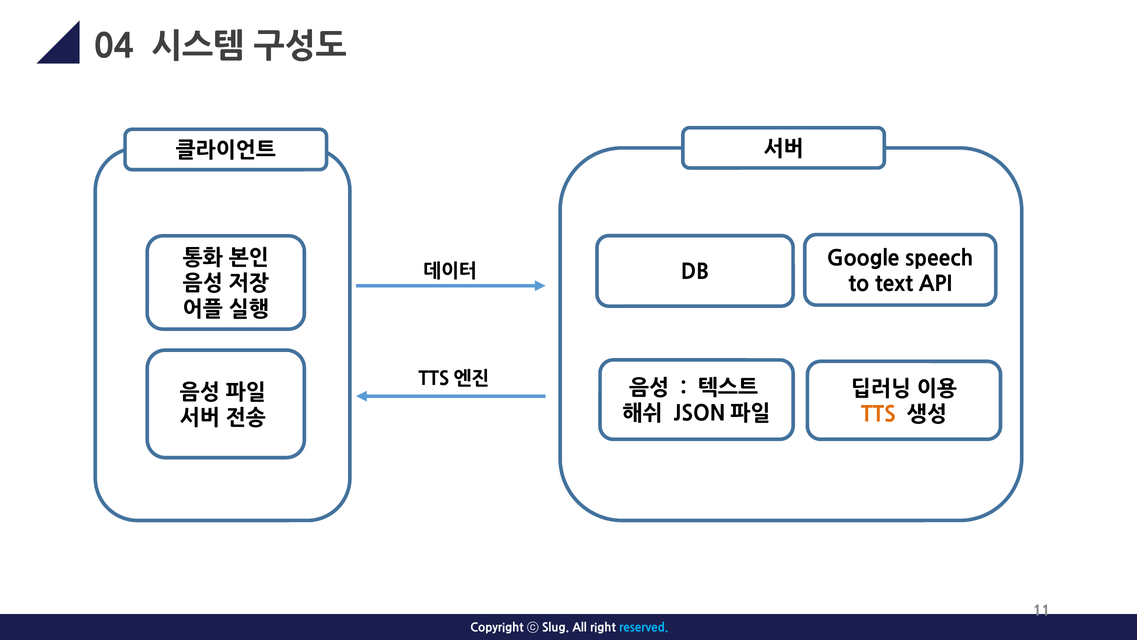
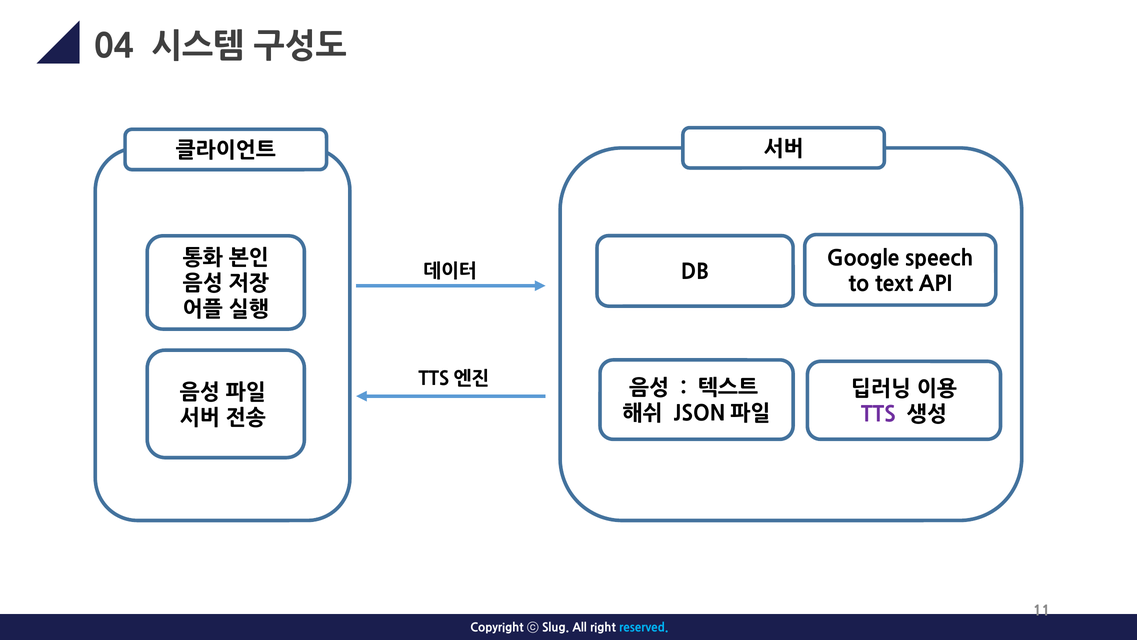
TTS colour: orange -> purple
